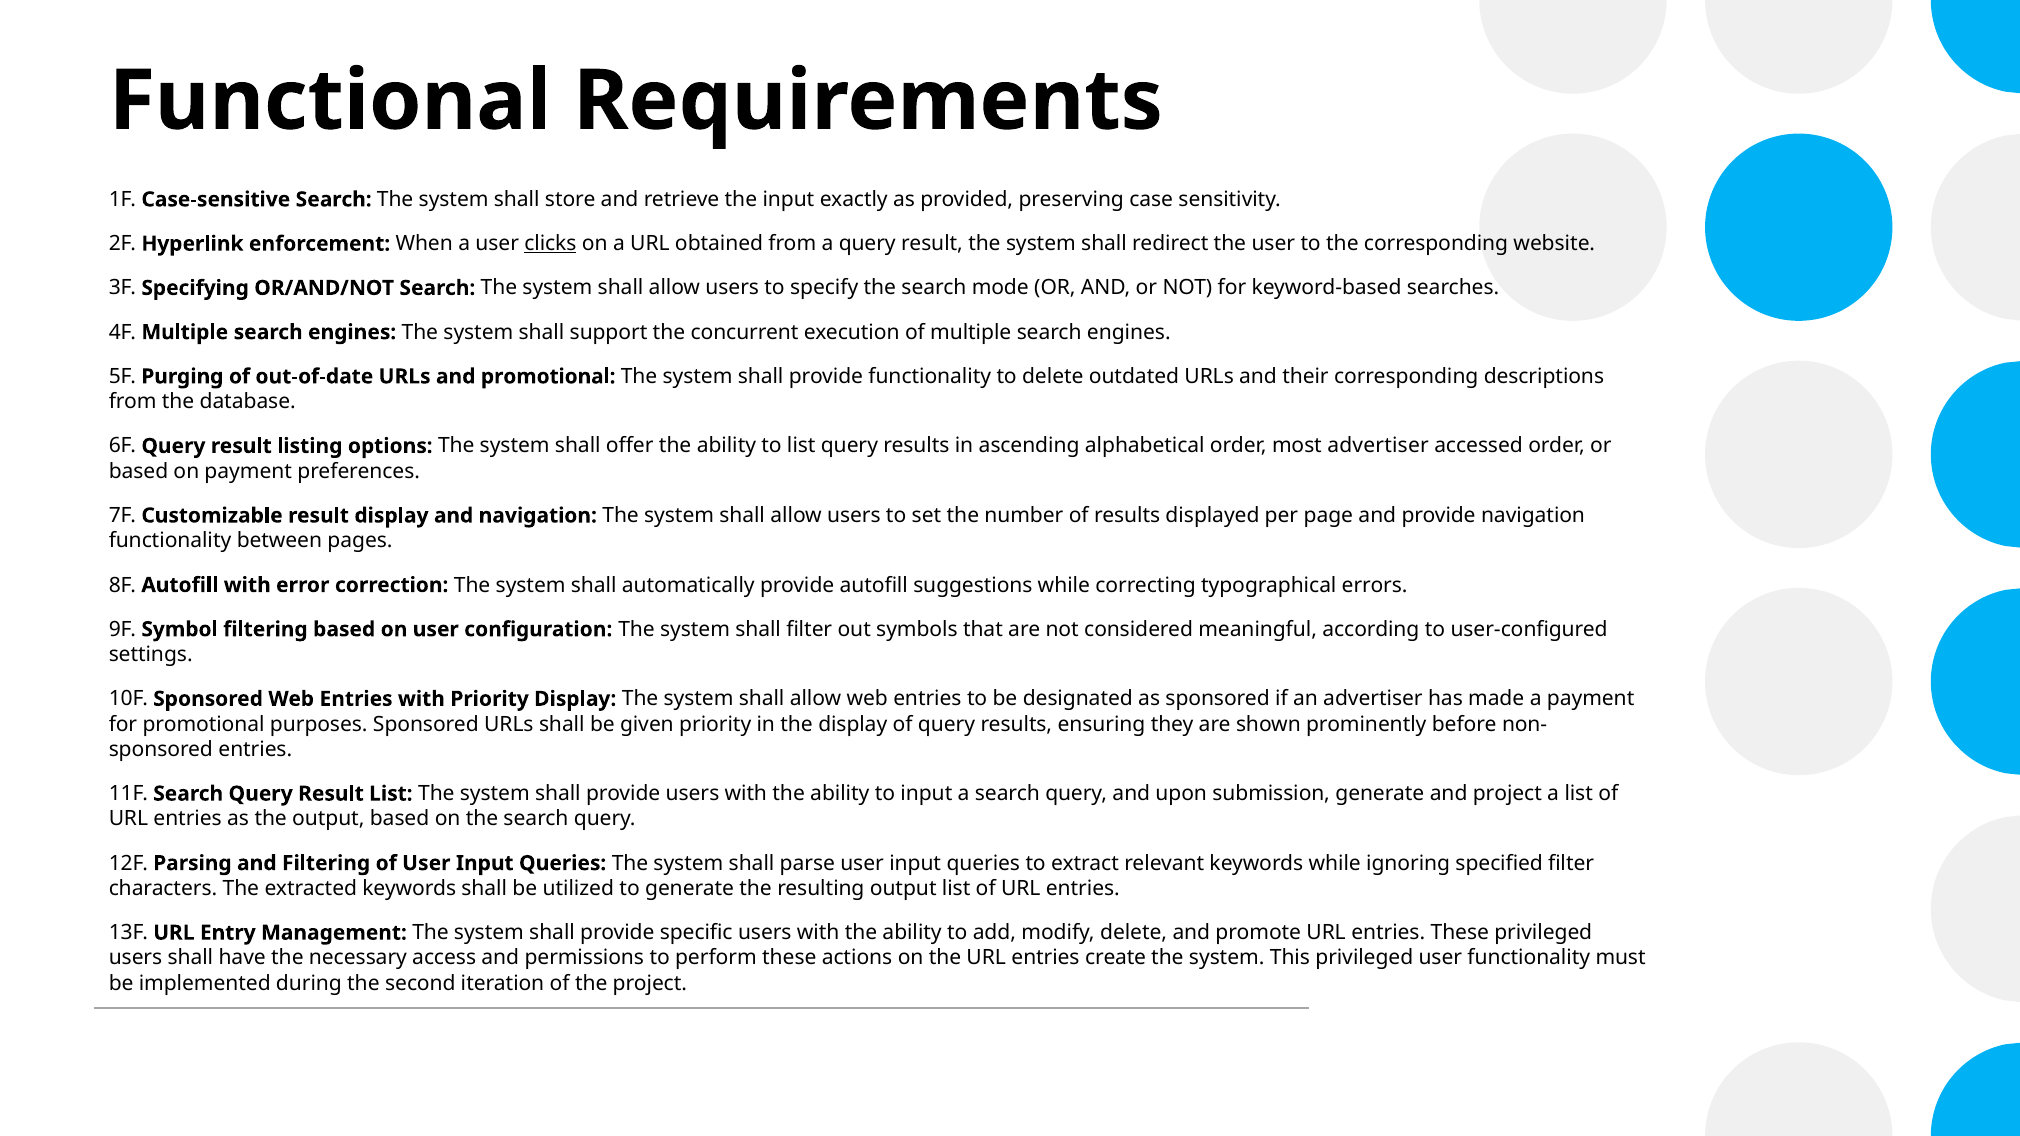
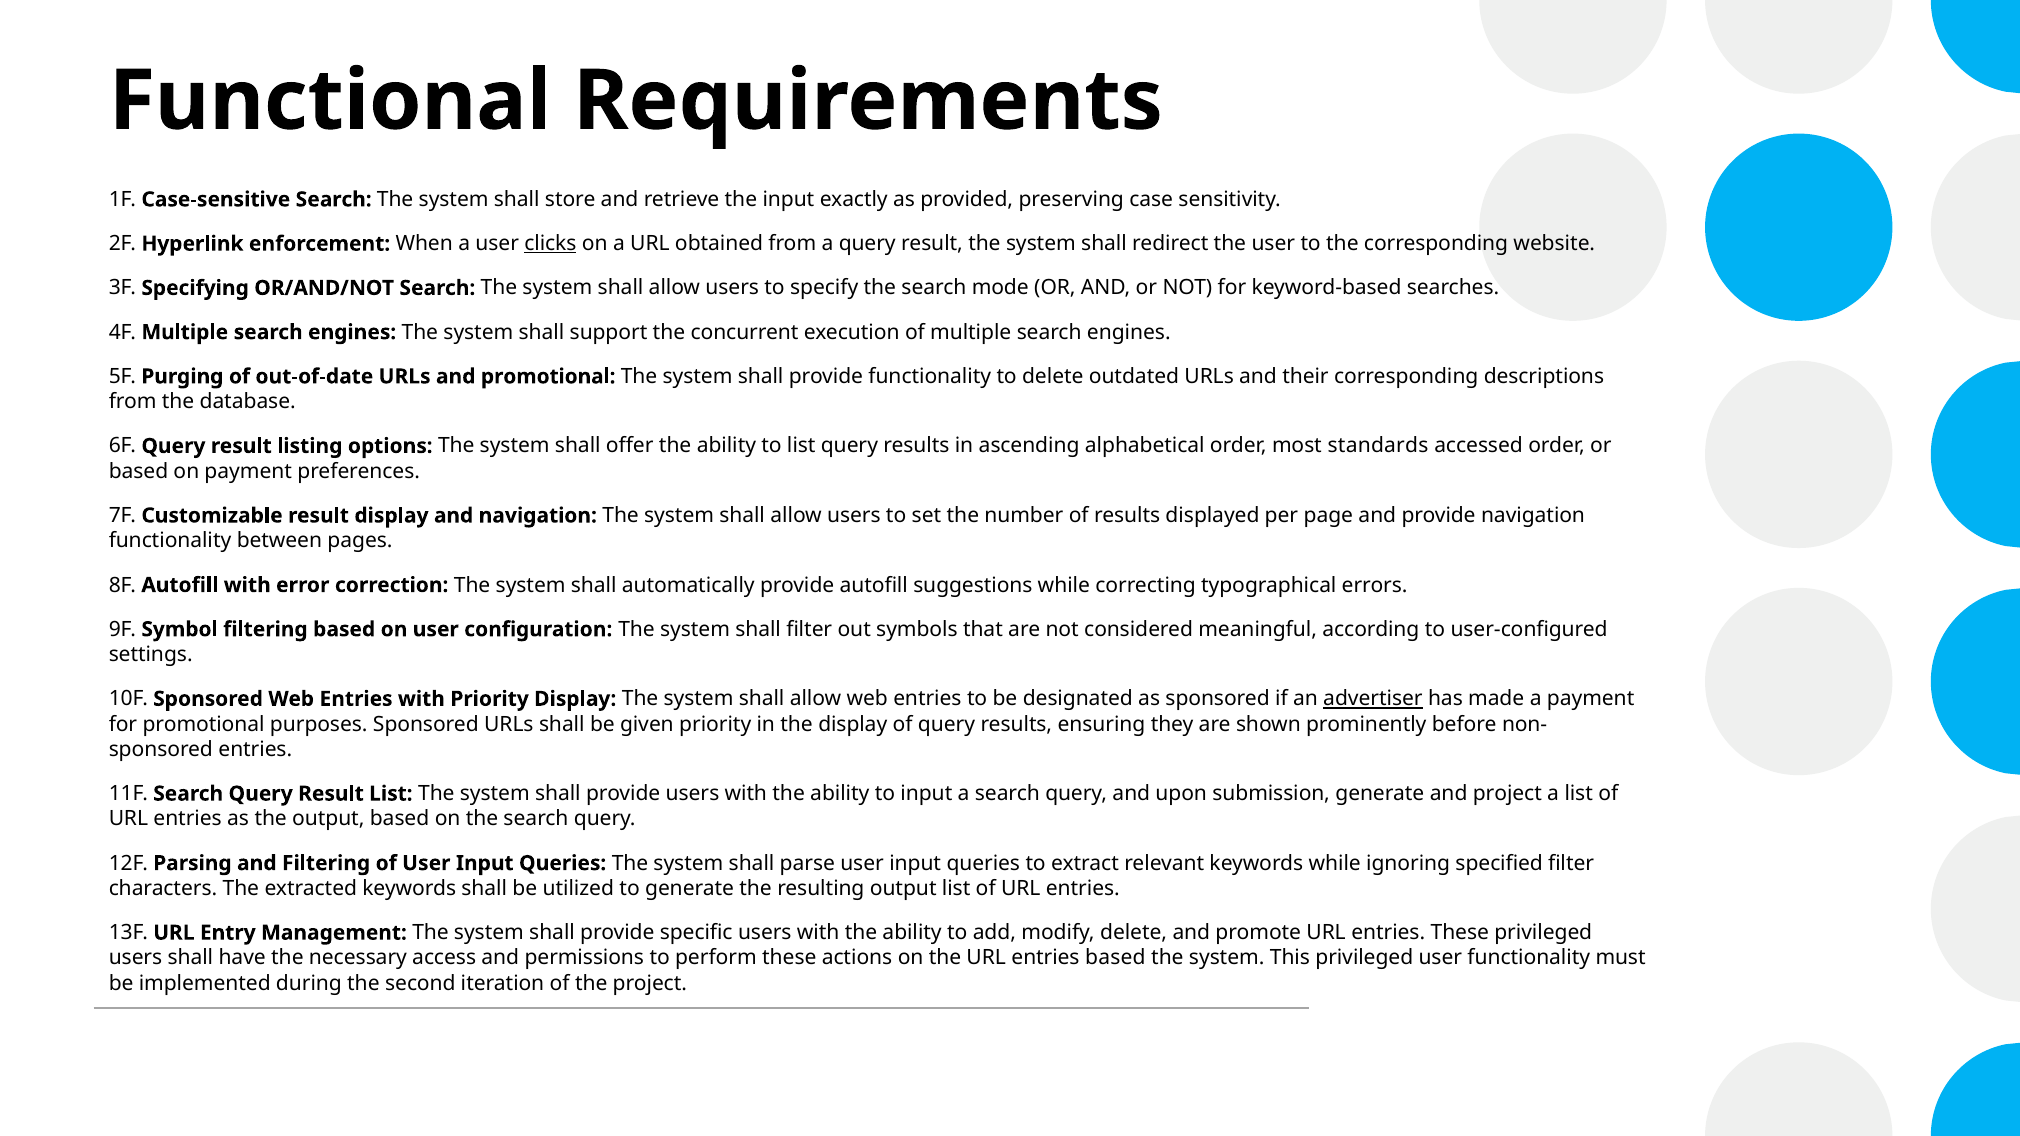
most advertiser: advertiser -> standards
advertiser at (1373, 699) underline: none -> present
entries create: create -> based
